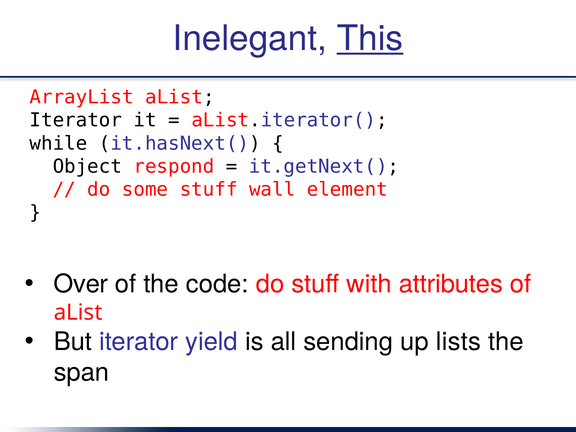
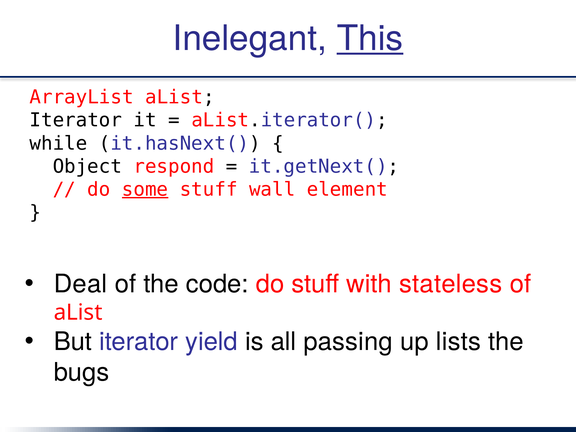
some underline: none -> present
Over: Over -> Deal
attributes: attributes -> stateless
sending: sending -> passing
span: span -> bugs
